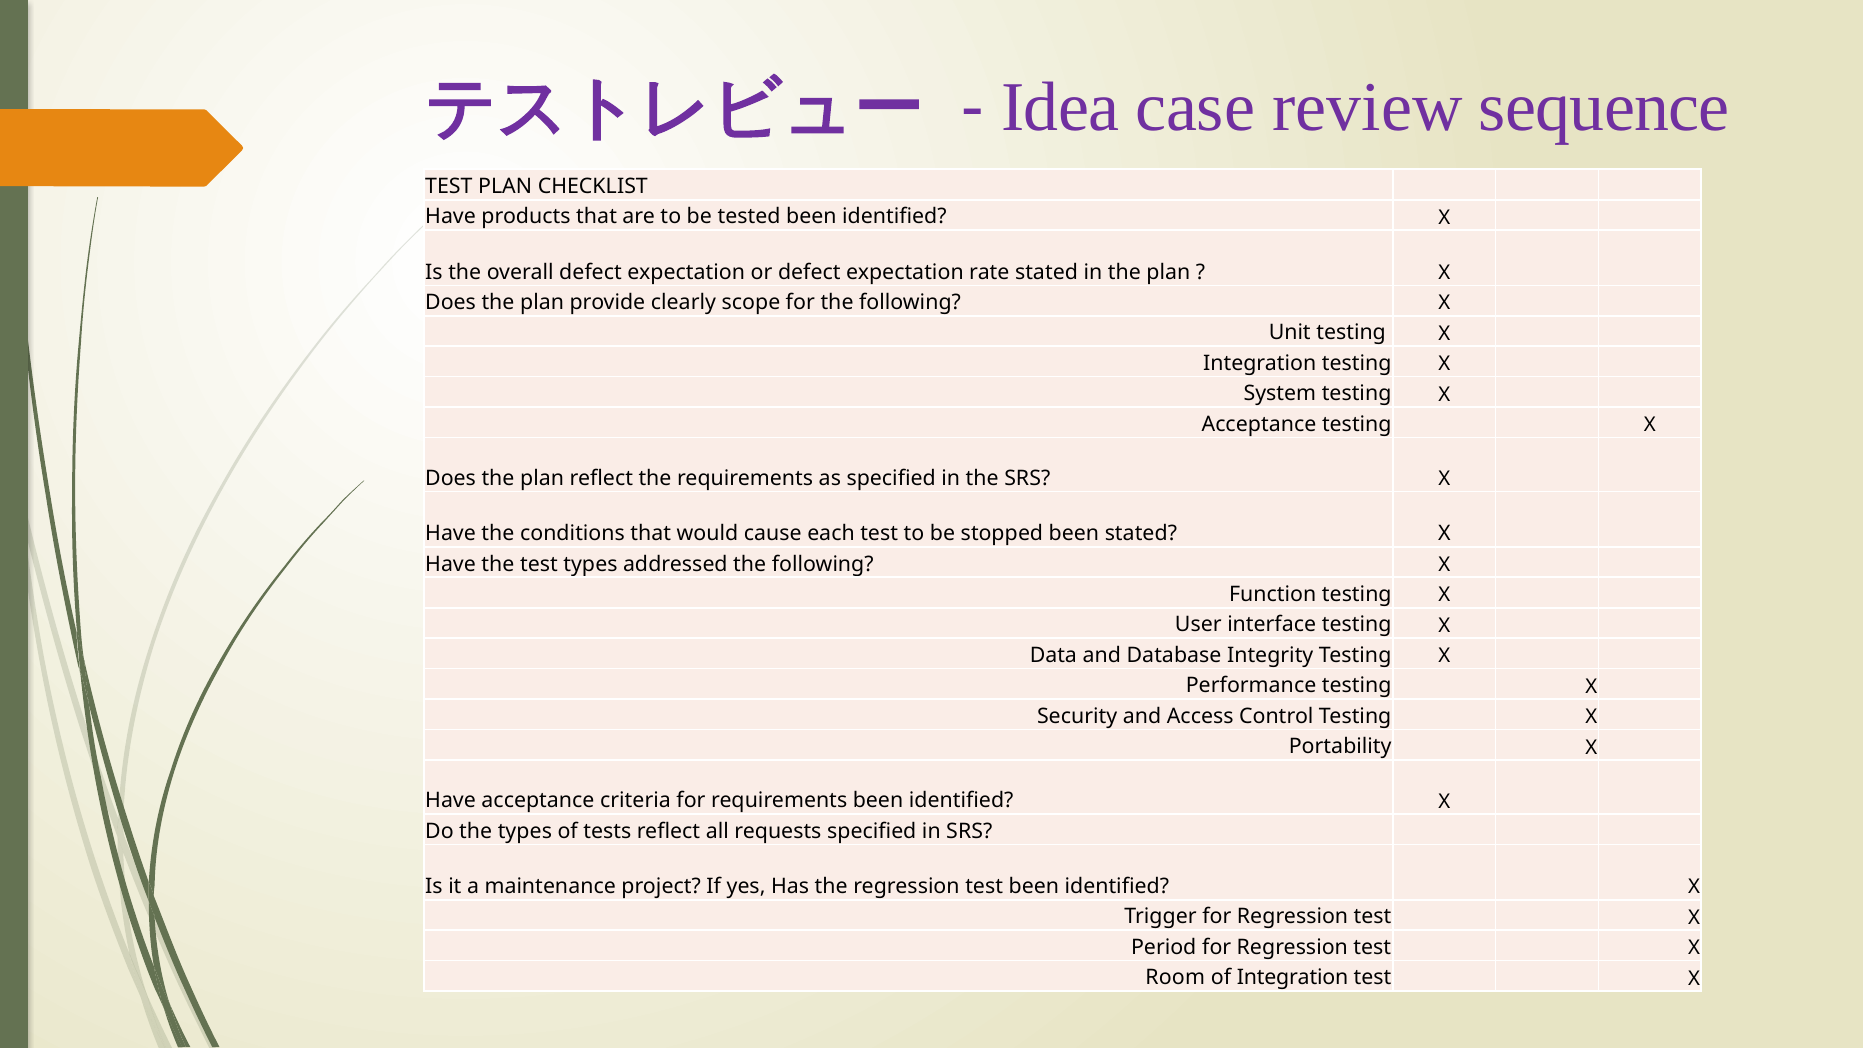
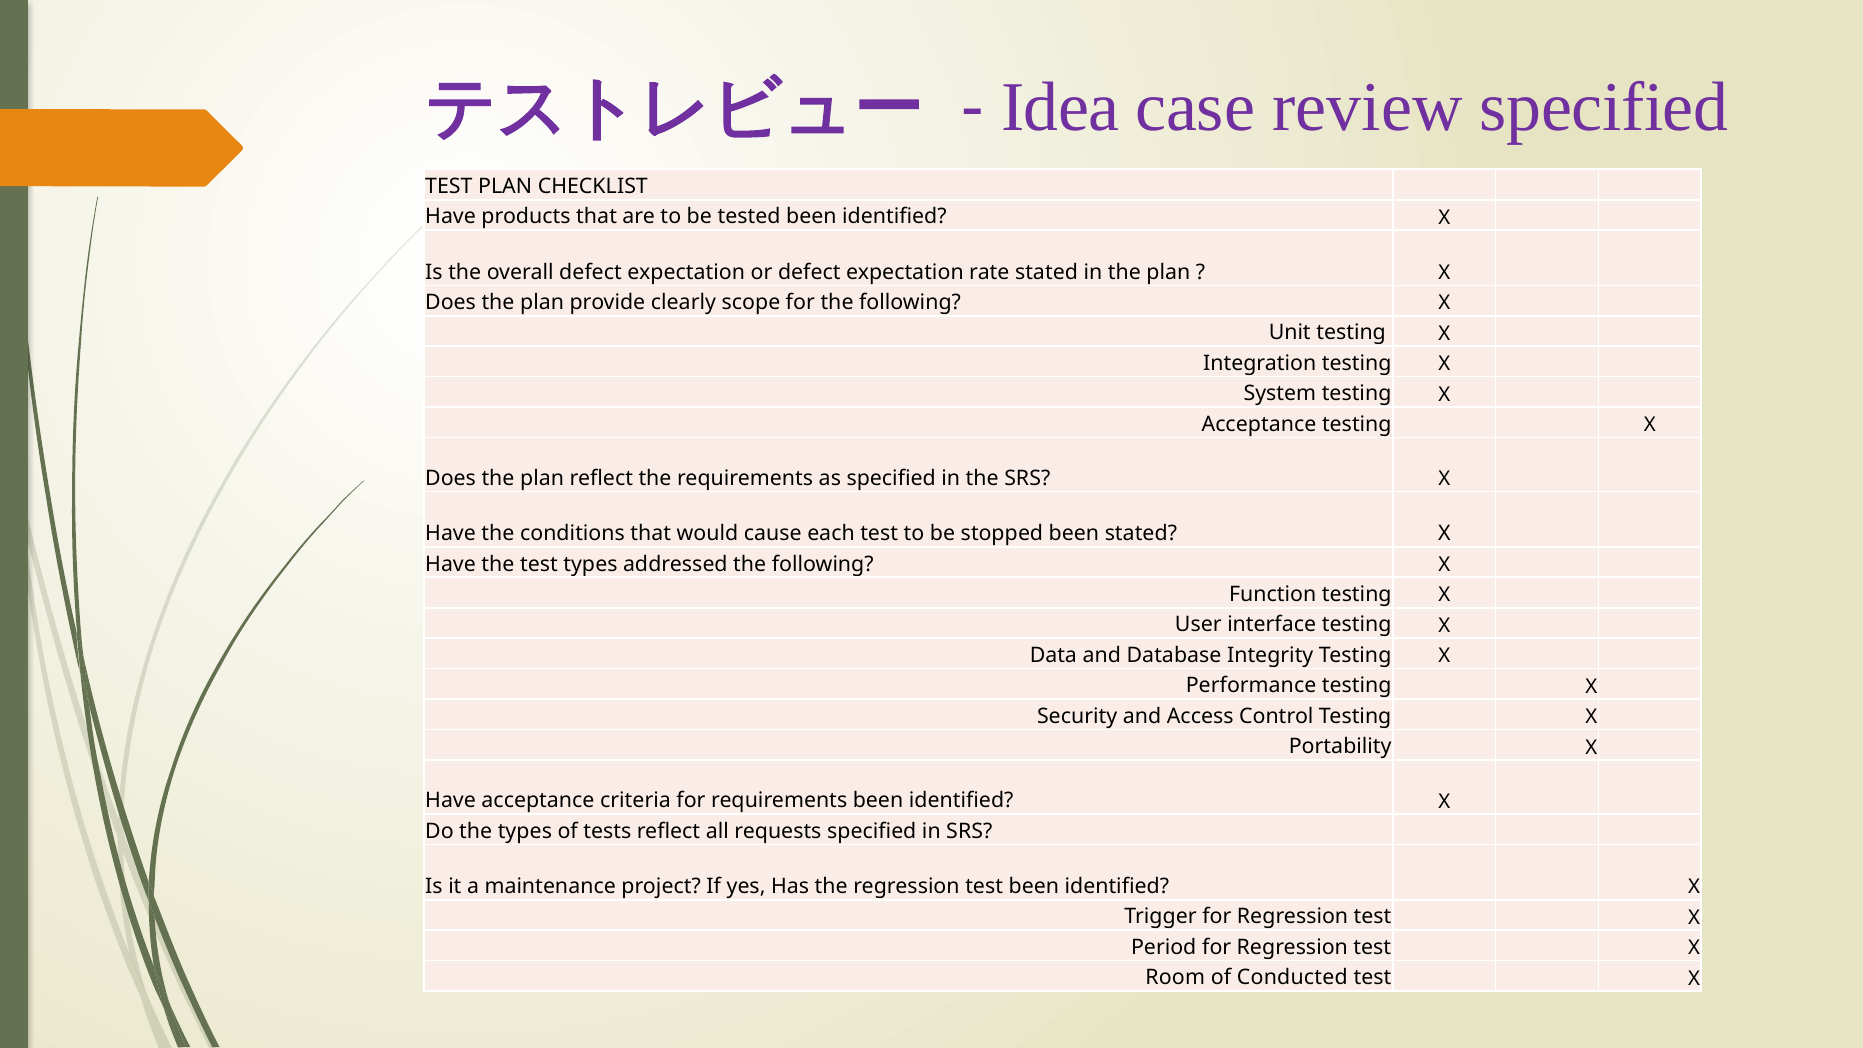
review sequence: sequence -> specified
of Integration: Integration -> Conducted
